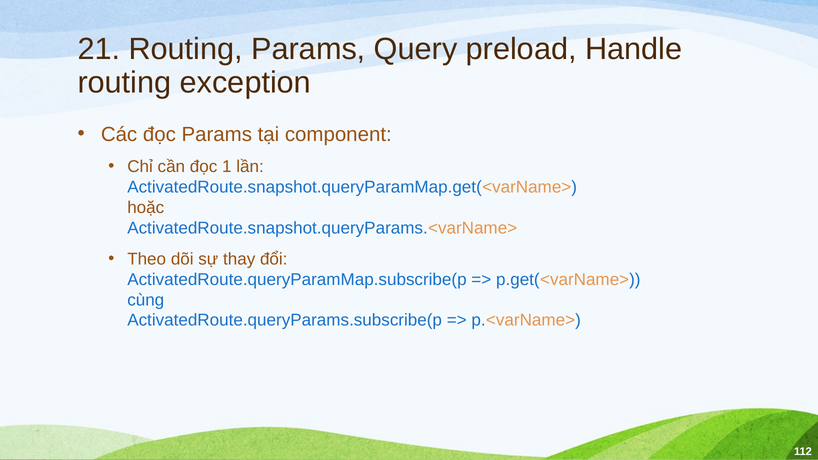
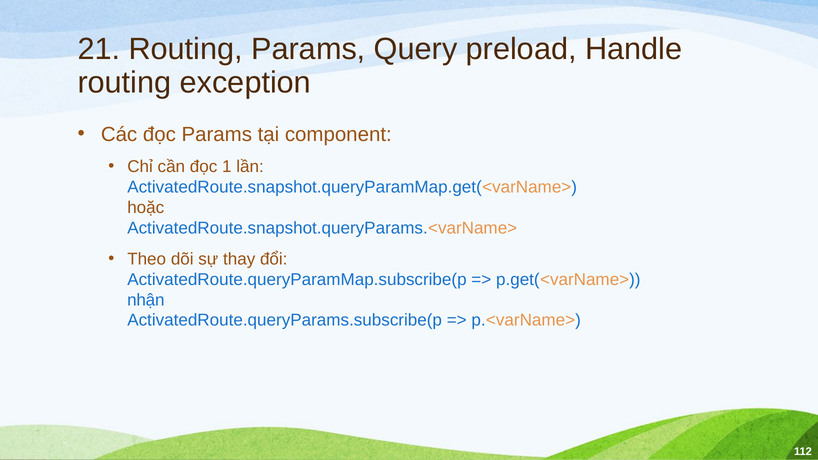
cùng: cùng -> nhận
